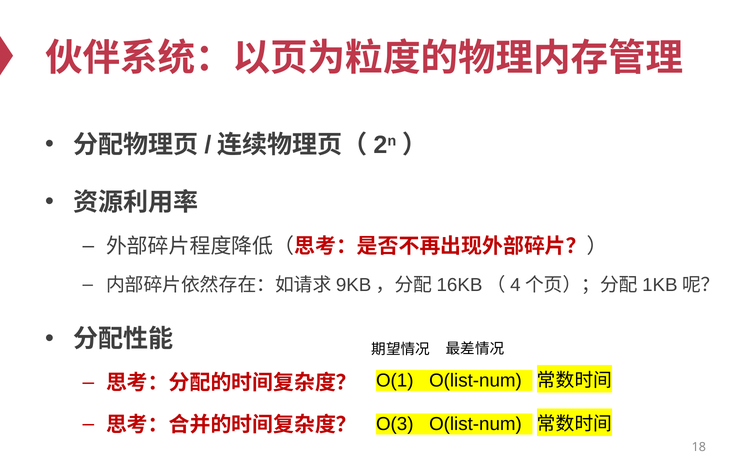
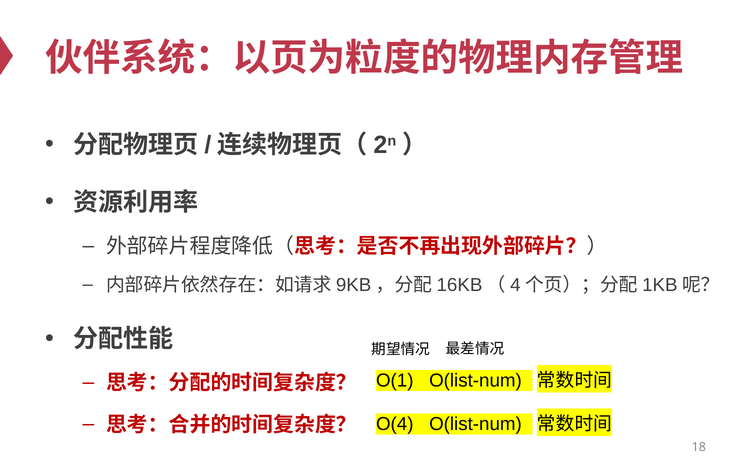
O(3: O(3 -> O(4
